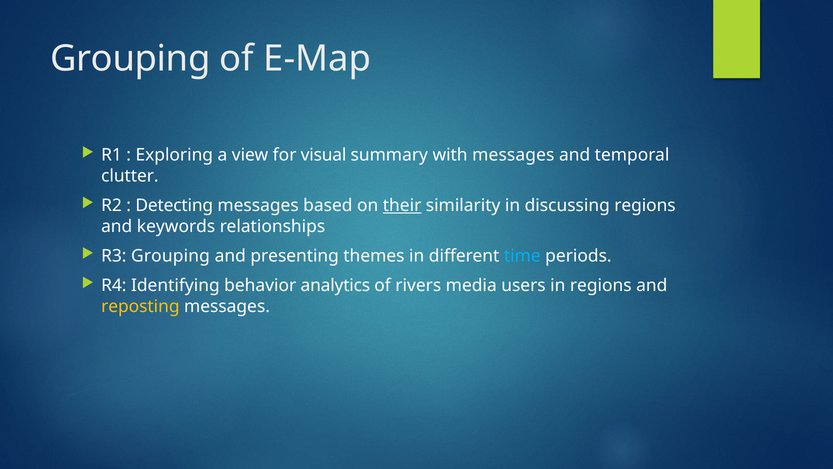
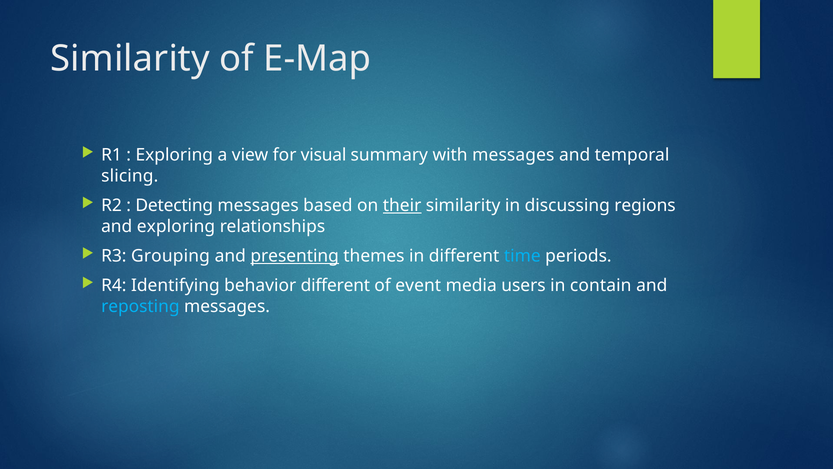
Grouping at (130, 58): Grouping -> Similarity
clutter: clutter -> slicing
and keywords: keywords -> exploring
presenting underline: none -> present
behavior analytics: analytics -> different
rivers: rivers -> event
in regions: regions -> contain
reposting colour: yellow -> light blue
